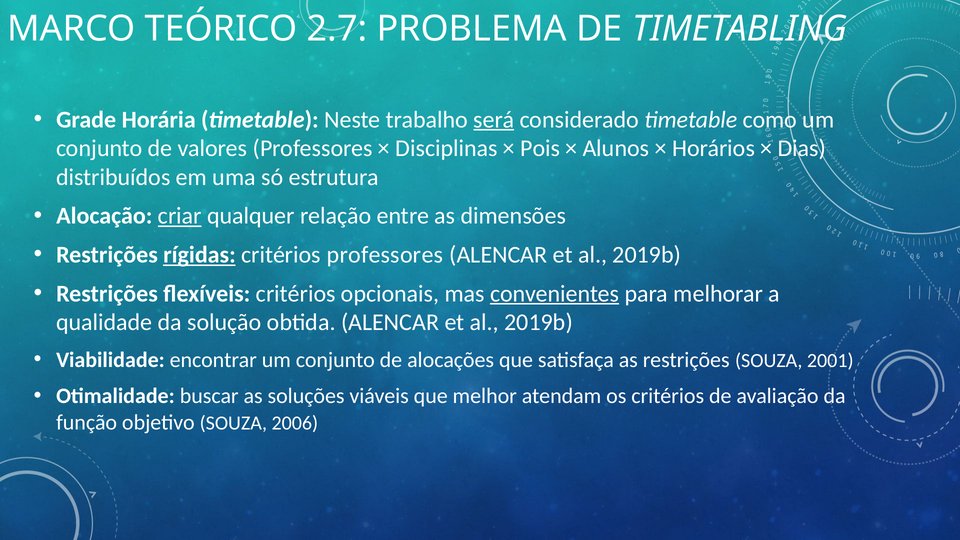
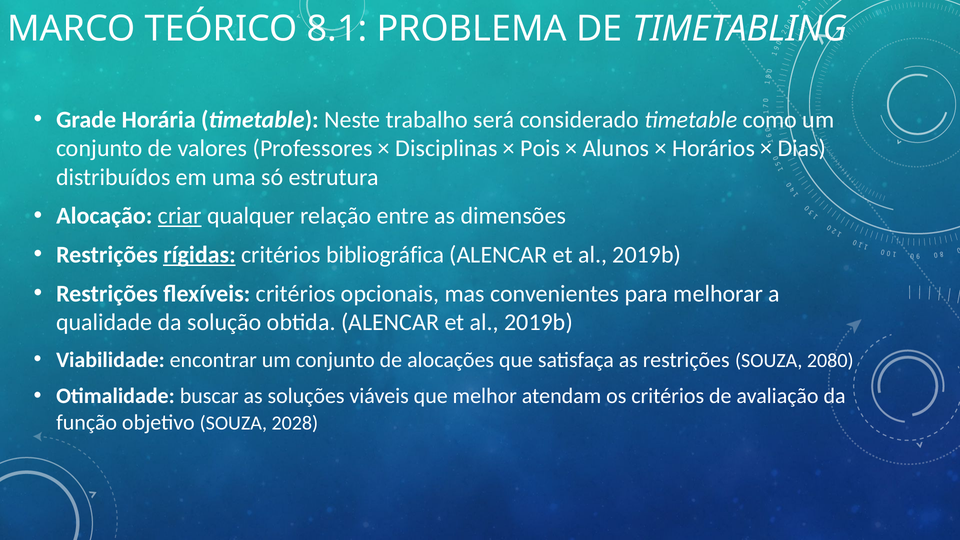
2.7: 2.7 -> 8.1
será underline: present -> none
critérios professores: professores -> bibliográfica
convenientes underline: present -> none
2001: 2001 -> 2080
2006: 2006 -> 2028
